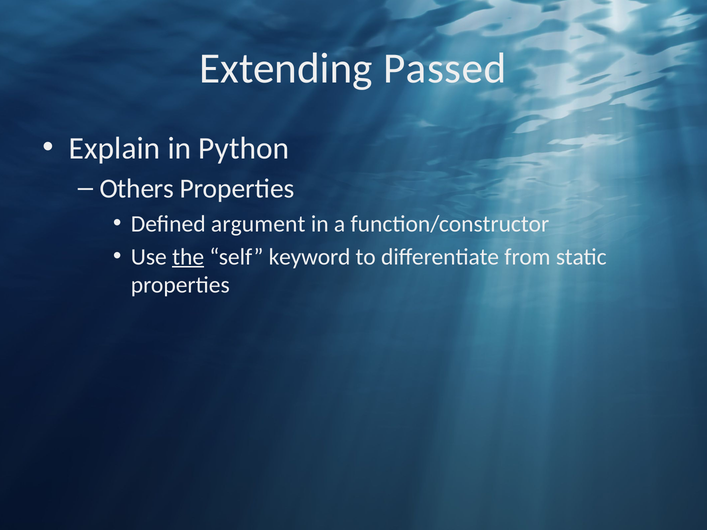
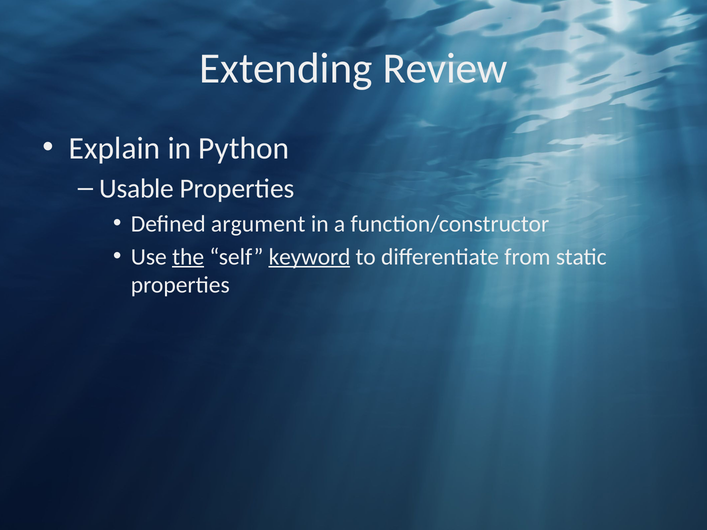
Passed: Passed -> Review
Others: Others -> Usable
keyword underline: none -> present
